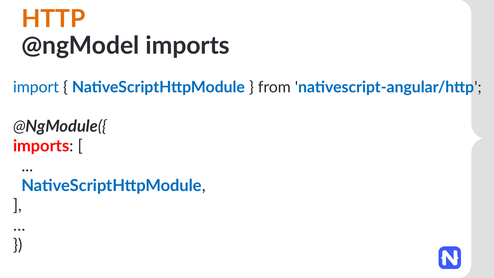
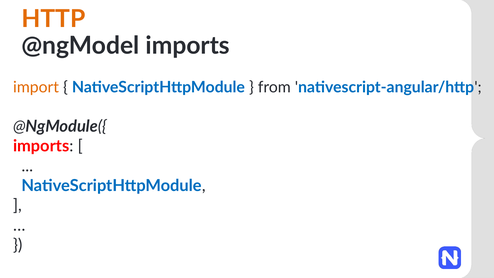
import colour: blue -> orange
